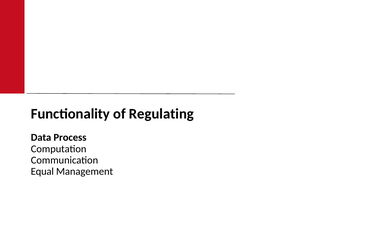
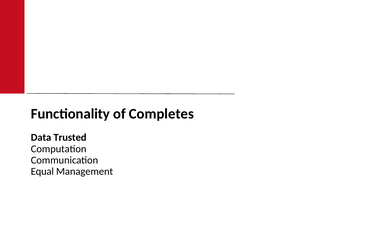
Regulating: Regulating -> Completes
Process: Process -> Trusted
